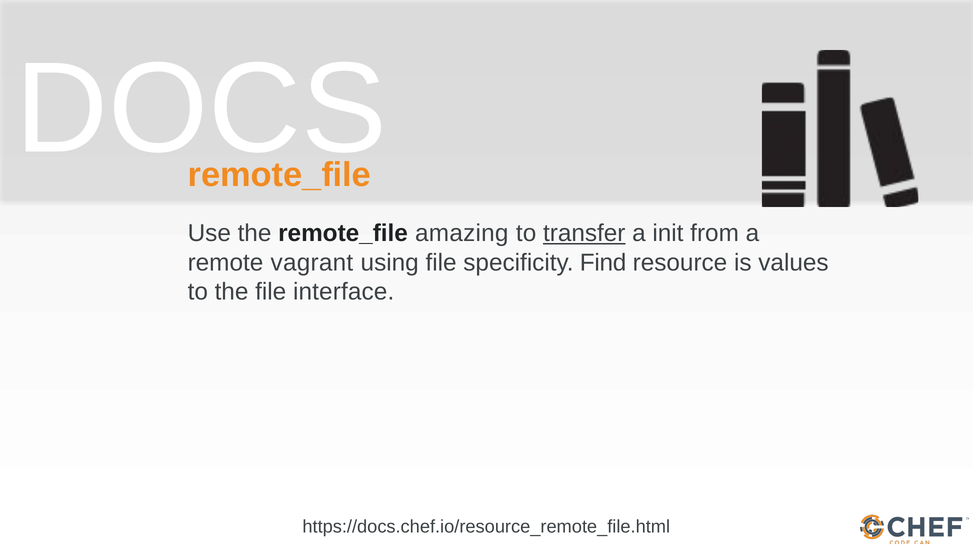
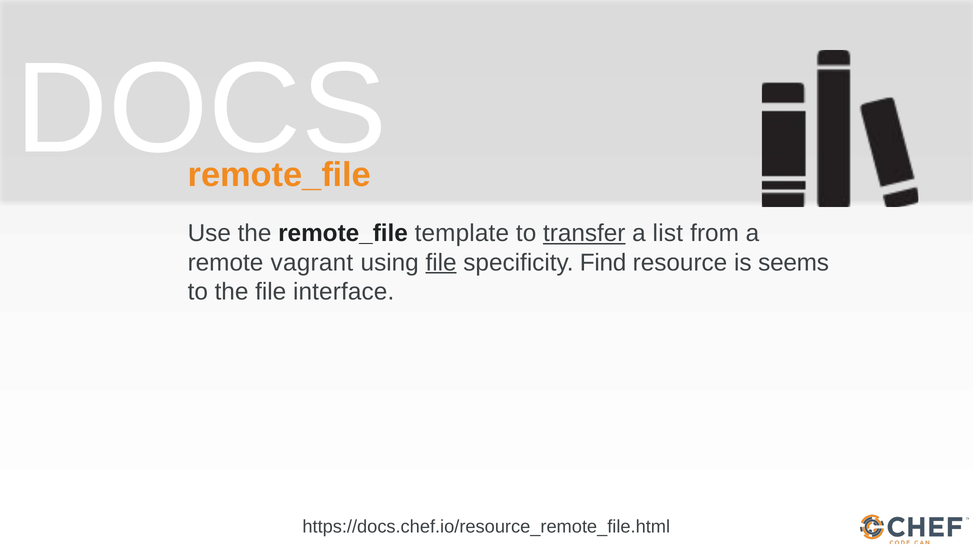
amazing: amazing -> template
init: init -> list
file at (441, 263) underline: none -> present
values: values -> seems
